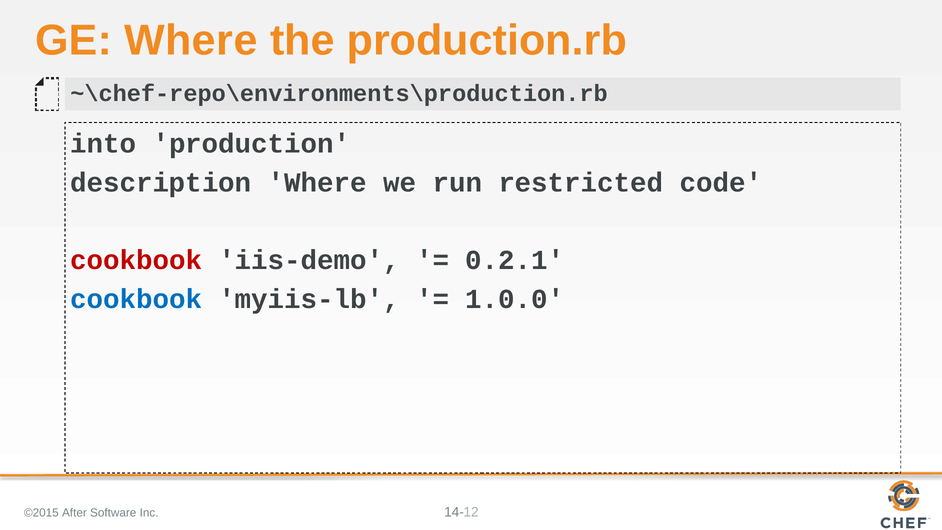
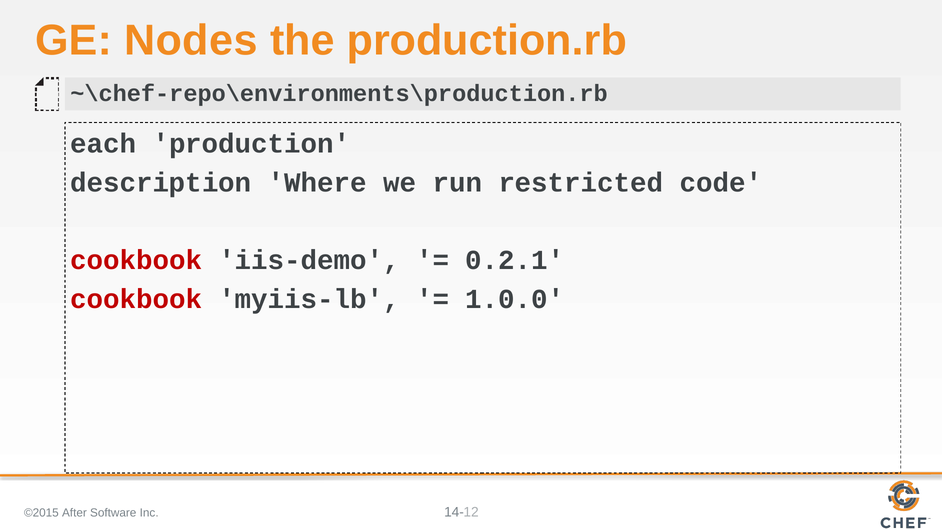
GE Where: Where -> Nodes
into: into -> each
cookbook at (136, 299) colour: blue -> red
